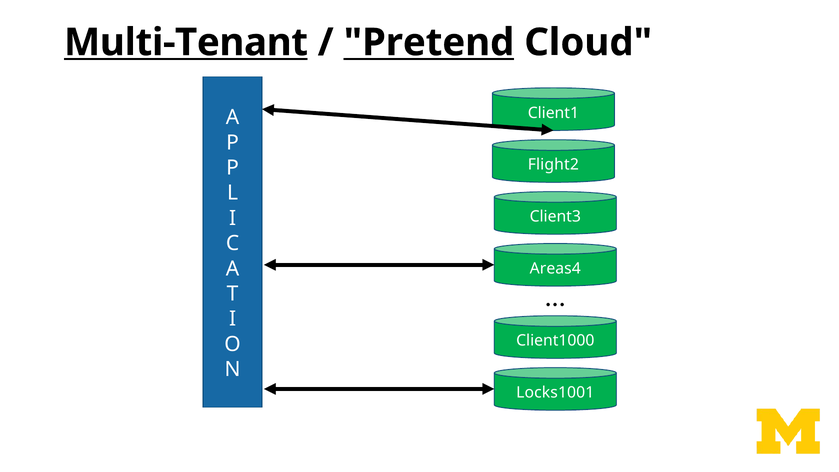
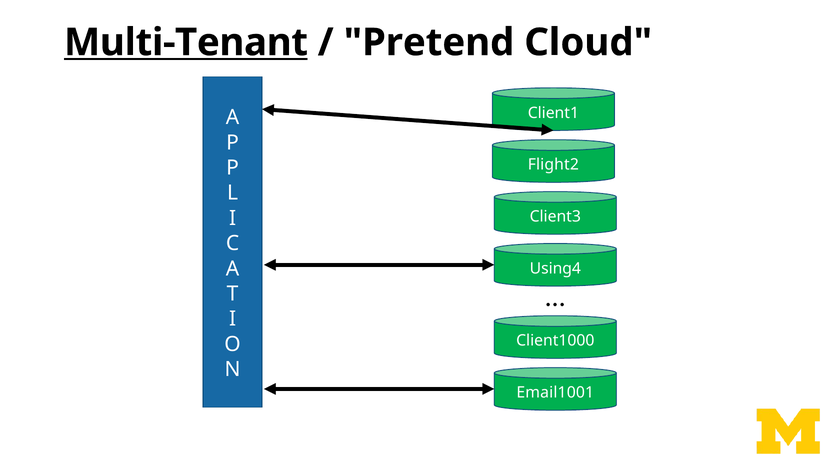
Pretend underline: present -> none
Areas4: Areas4 -> Using4
Locks1001: Locks1001 -> Email1001
